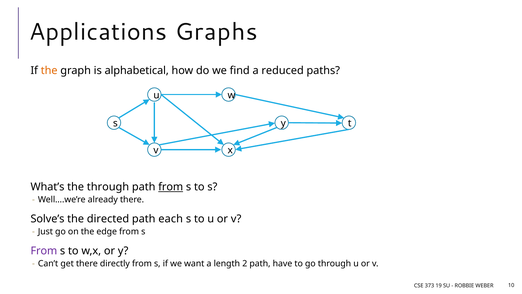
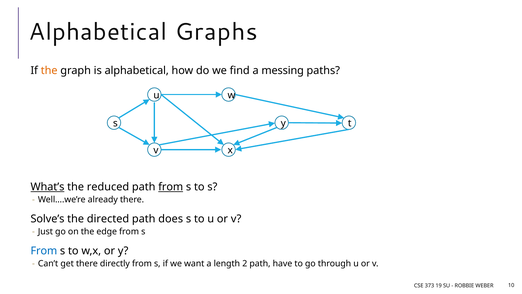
Applications at (98, 32): Applications -> Alphabetical
reduced: reduced -> messing
What’s underline: none -> present
the through: through -> reduced
each: each -> does
From at (44, 251) colour: purple -> blue
